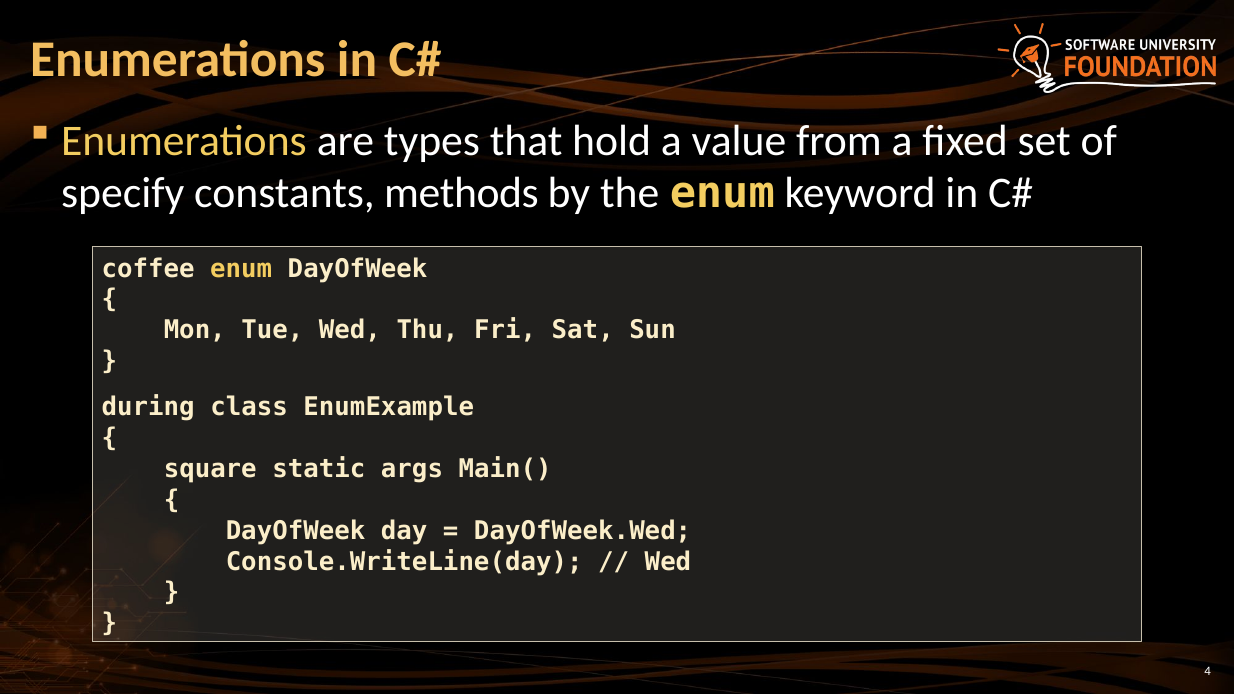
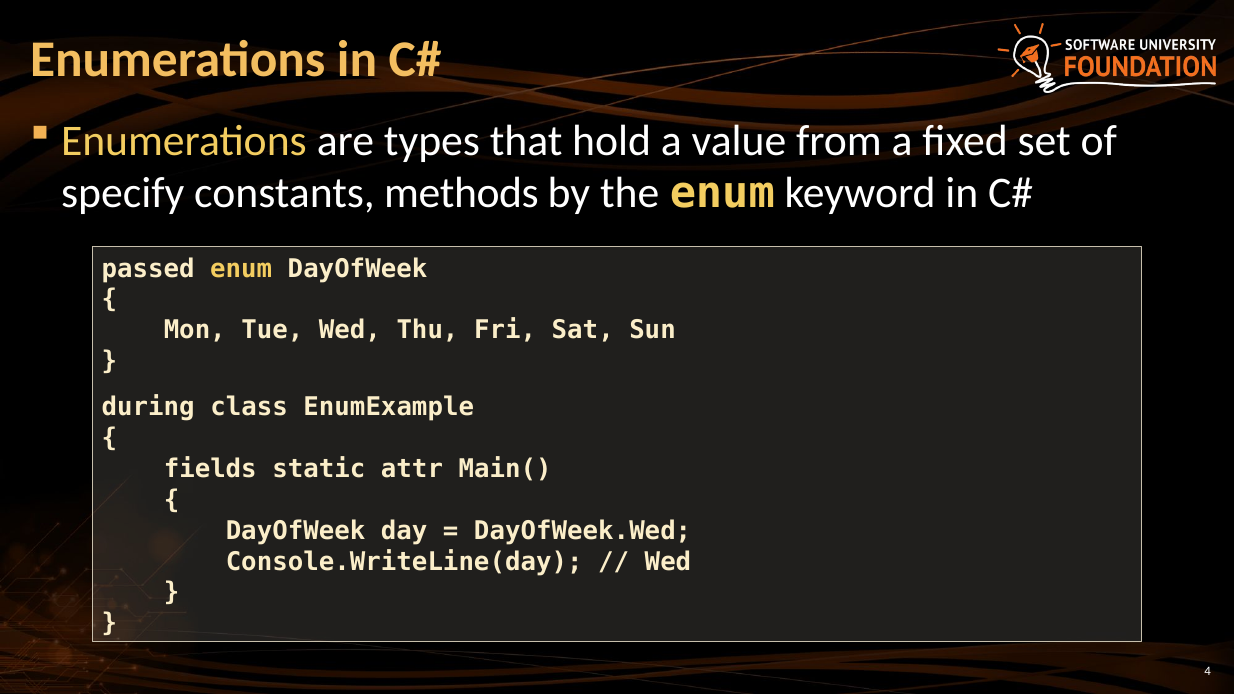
coffee: coffee -> passed
square: square -> fields
args: args -> attr
